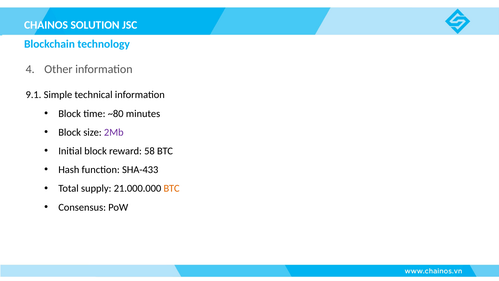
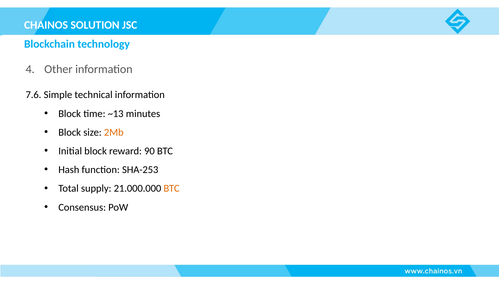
9.1: 9.1 -> 7.6
~80: ~80 -> ~13
2Mb colour: purple -> orange
58: 58 -> 90
SHA-433: SHA-433 -> SHA-253
